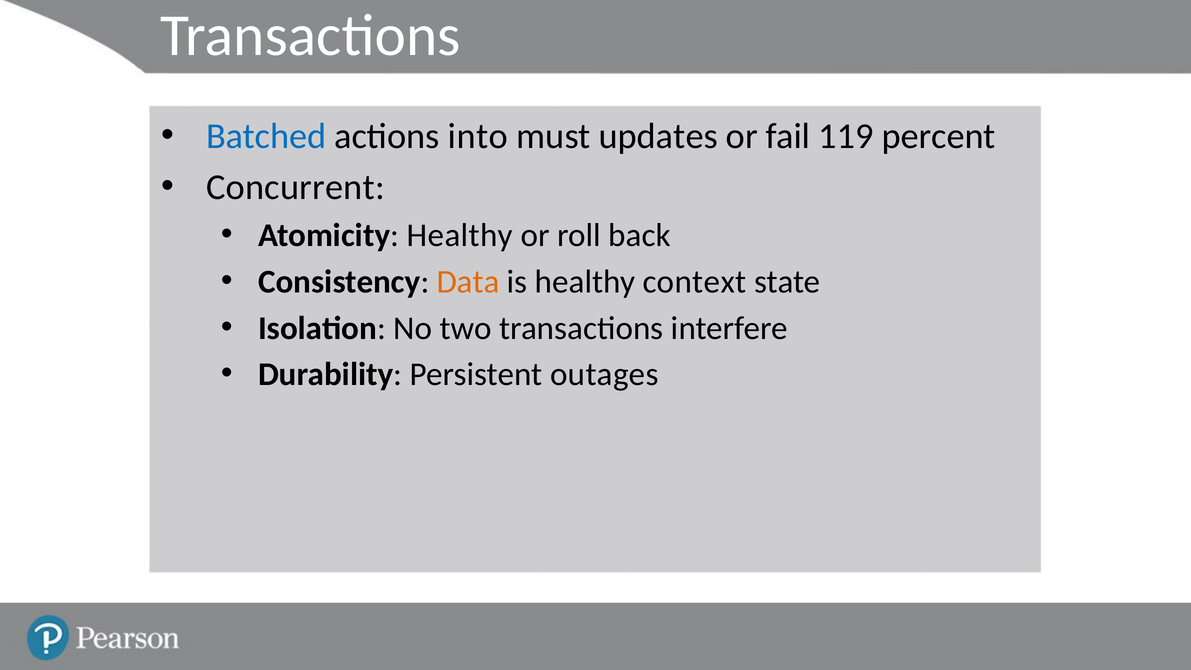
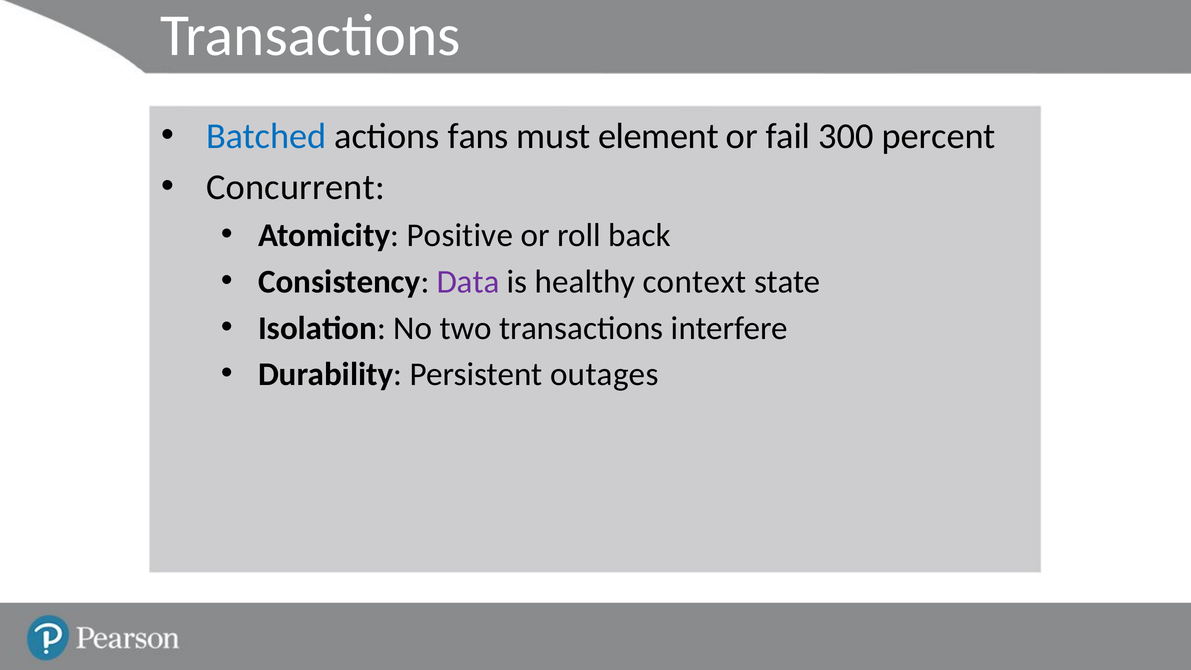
into: into -> fans
updates: updates -> element
119: 119 -> 300
Atomicity Healthy: Healthy -> Positive
Data colour: orange -> purple
